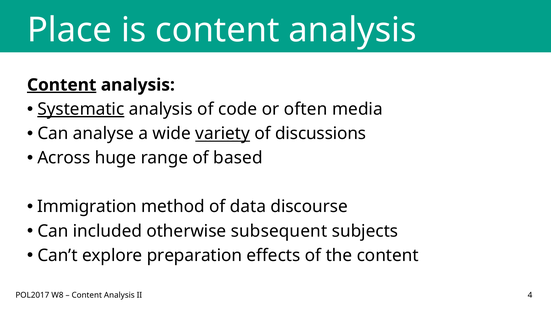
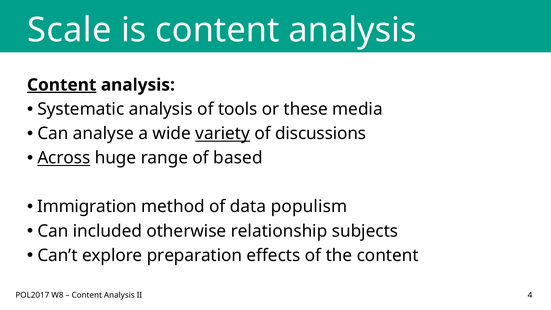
Place: Place -> Scale
Systematic underline: present -> none
code: code -> tools
often: often -> these
Across underline: none -> present
discourse: discourse -> populism
subsequent: subsequent -> relationship
